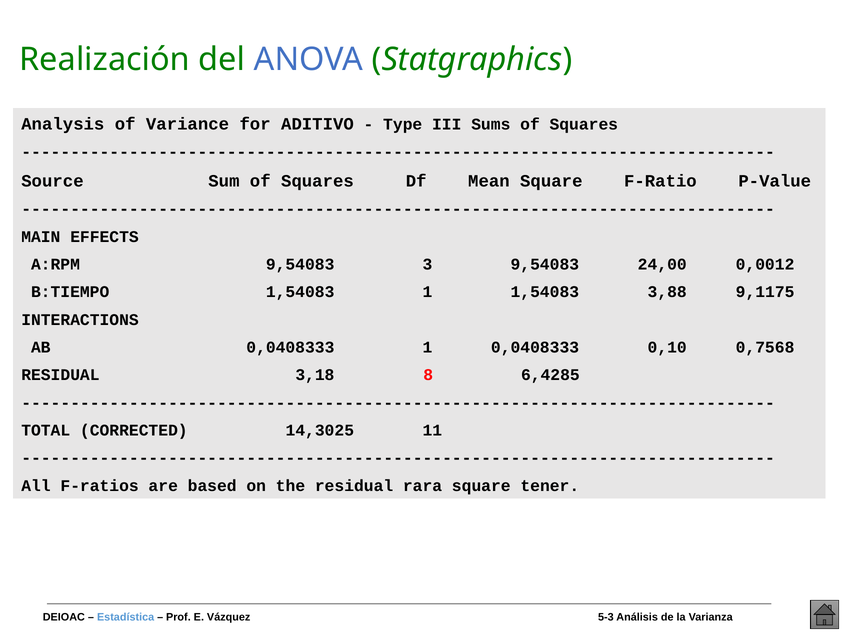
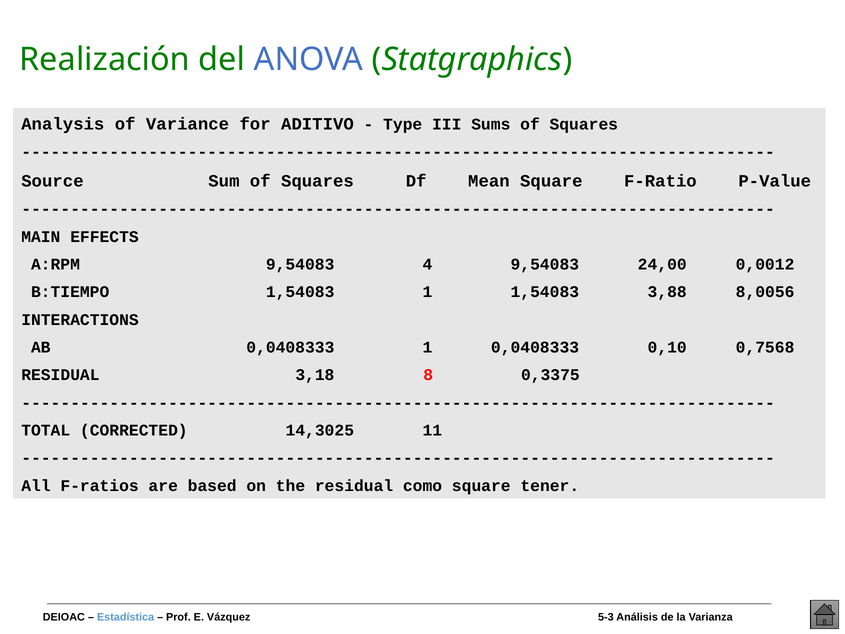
3: 3 -> 4
9,1175: 9,1175 -> 8,0056
6,4285: 6,4285 -> 0,3375
rara: rara -> como
